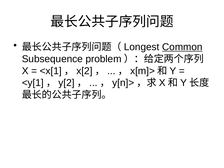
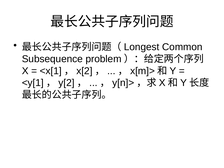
Common underline: present -> none
